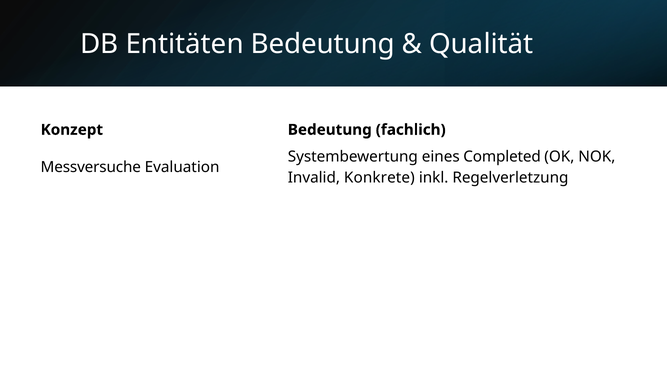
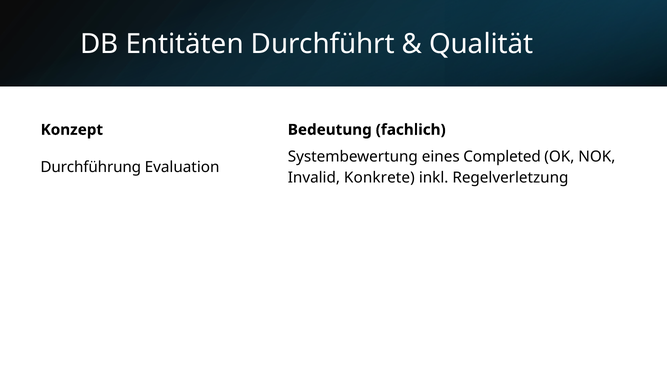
Entitäten Bedeutung: Bedeutung -> Durchführt
Messversuche: Messversuche -> Durchführung
